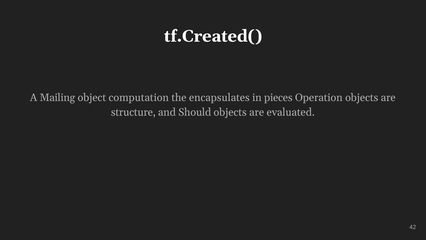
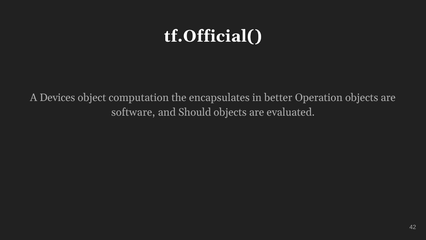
tf.Created(: tf.Created( -> tf.Official(
Mailing: Mailing -> Devices
pieces: pieces -> better
structure: structure -> software
